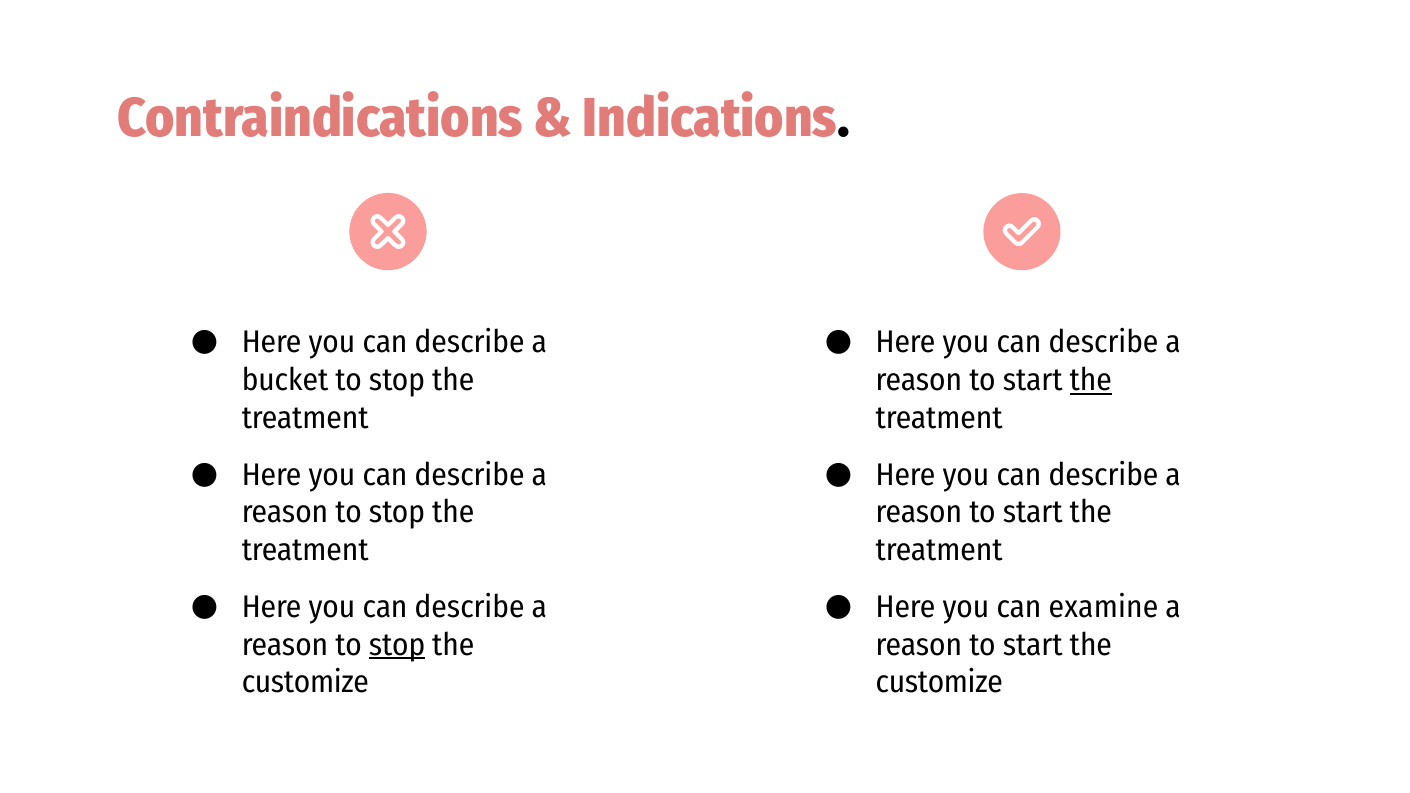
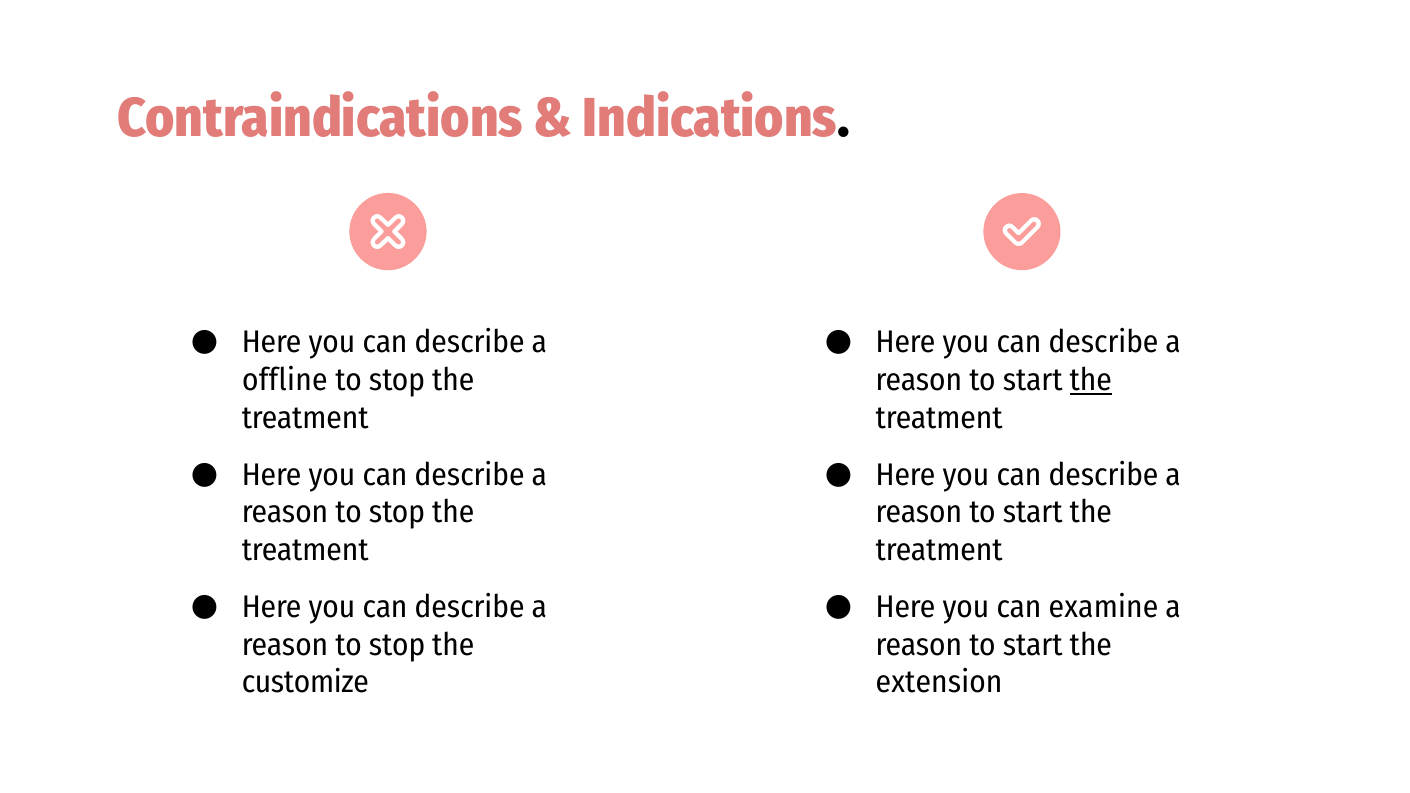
bucket: bucket -> offline
stop at (397, 645) underline: present -> none
customize at (939, 683): customize -> extension
